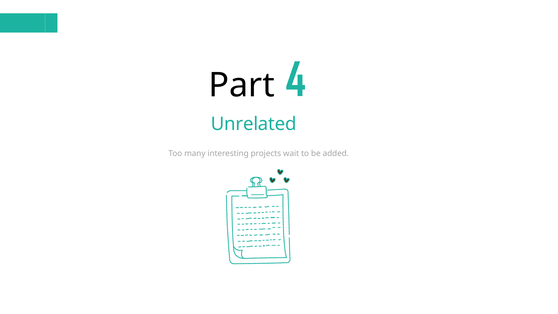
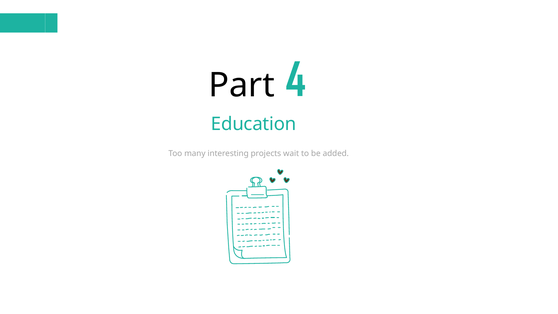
Unrelated: Unrelated -> Education
